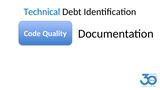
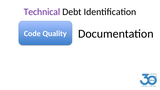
Technical colour: blue -> purple
